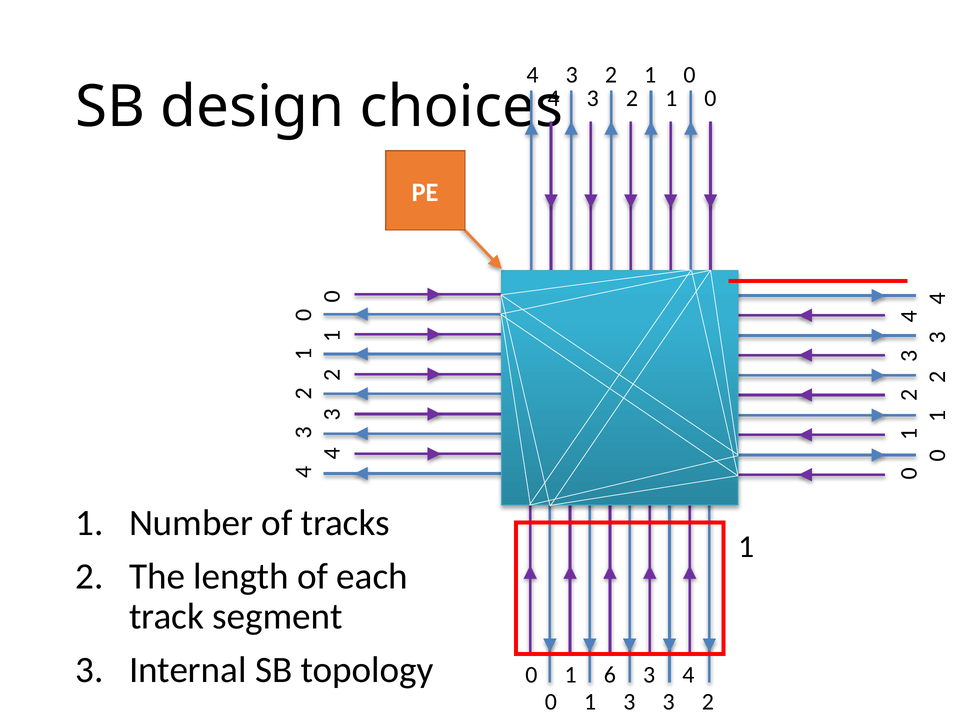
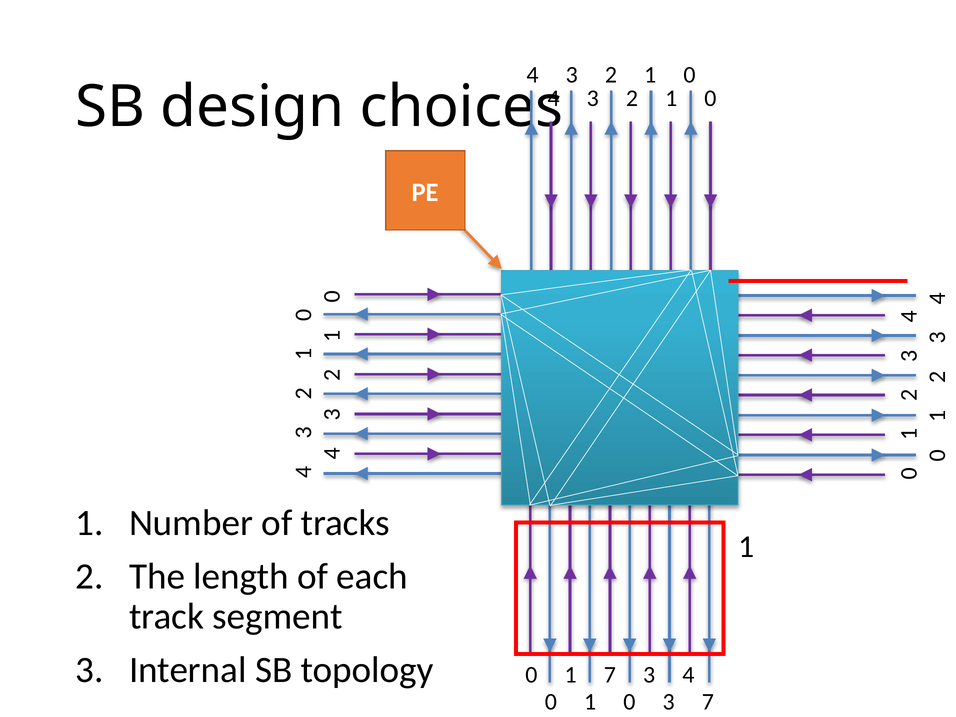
1 6: 6 -> 7
1 3: 3 -> 0
3 2: 2 -> 7
